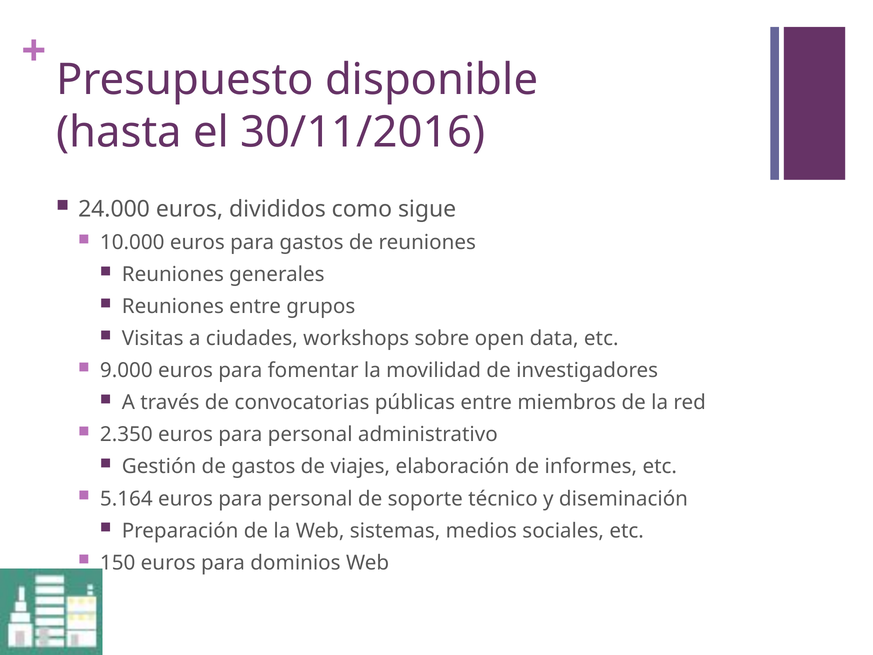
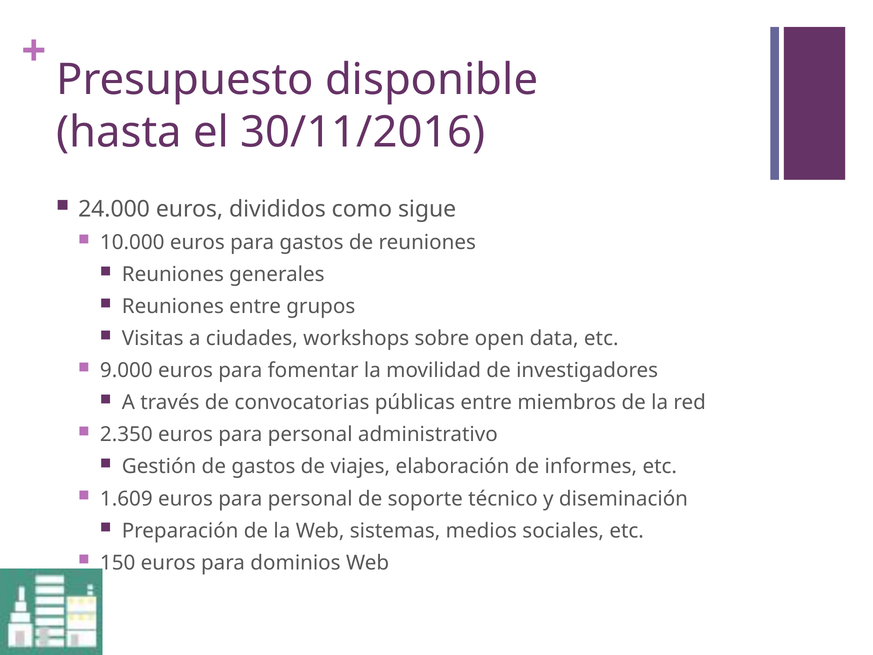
5.164: 5.164 -> 1.609
